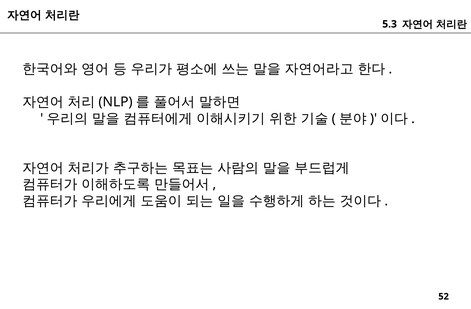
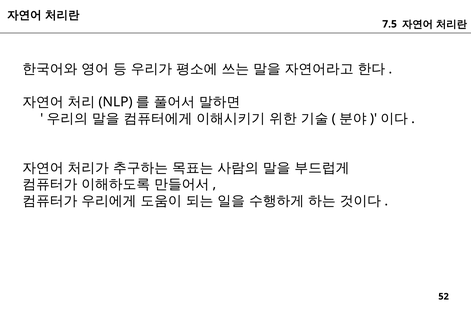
5.3: 5.3 -> 7.5
